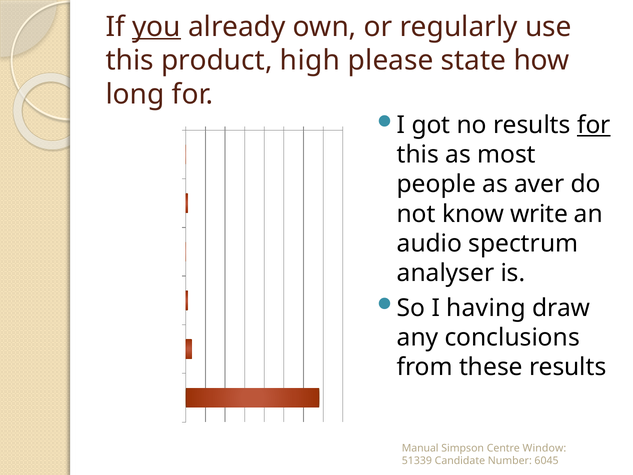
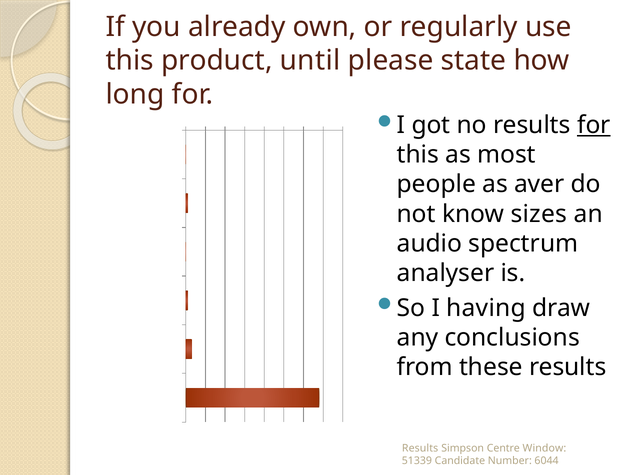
you underline: present -> none
high: high -> until
write: write -> sizes
Manual at (420, 448): Manual -> Results
6045: 6045 -> 6044
